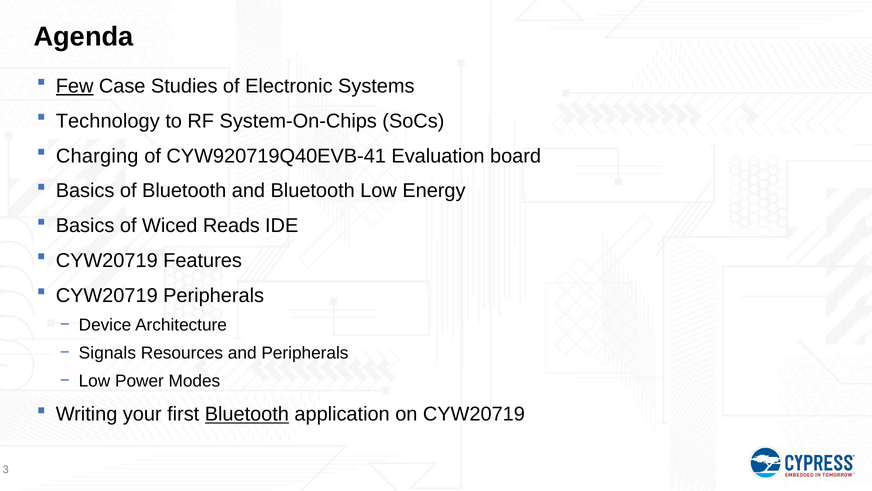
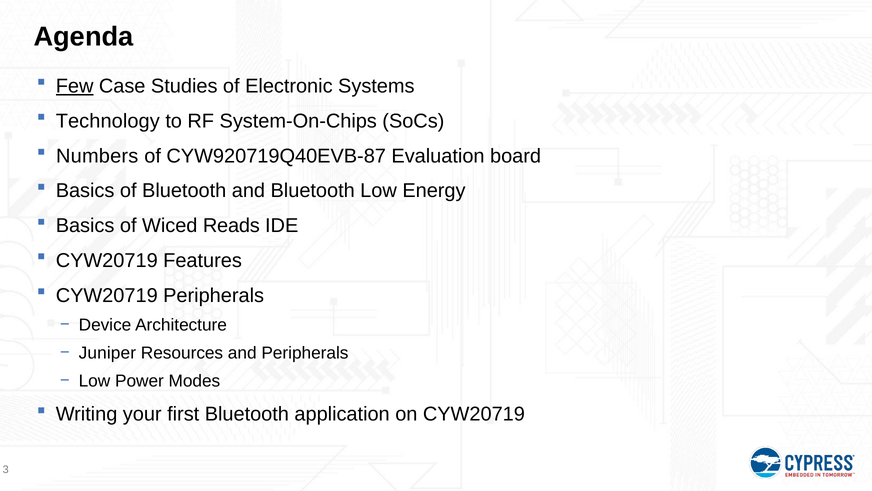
Charging: Charging -> Numbers
CYW920719Q40EVB-41: CYW920719Q40EVB-41 -> CYW920719Q40EVB-87
Signals: Signals -> Juniper
Bluetooth at (247, 414) underline: present -> none
